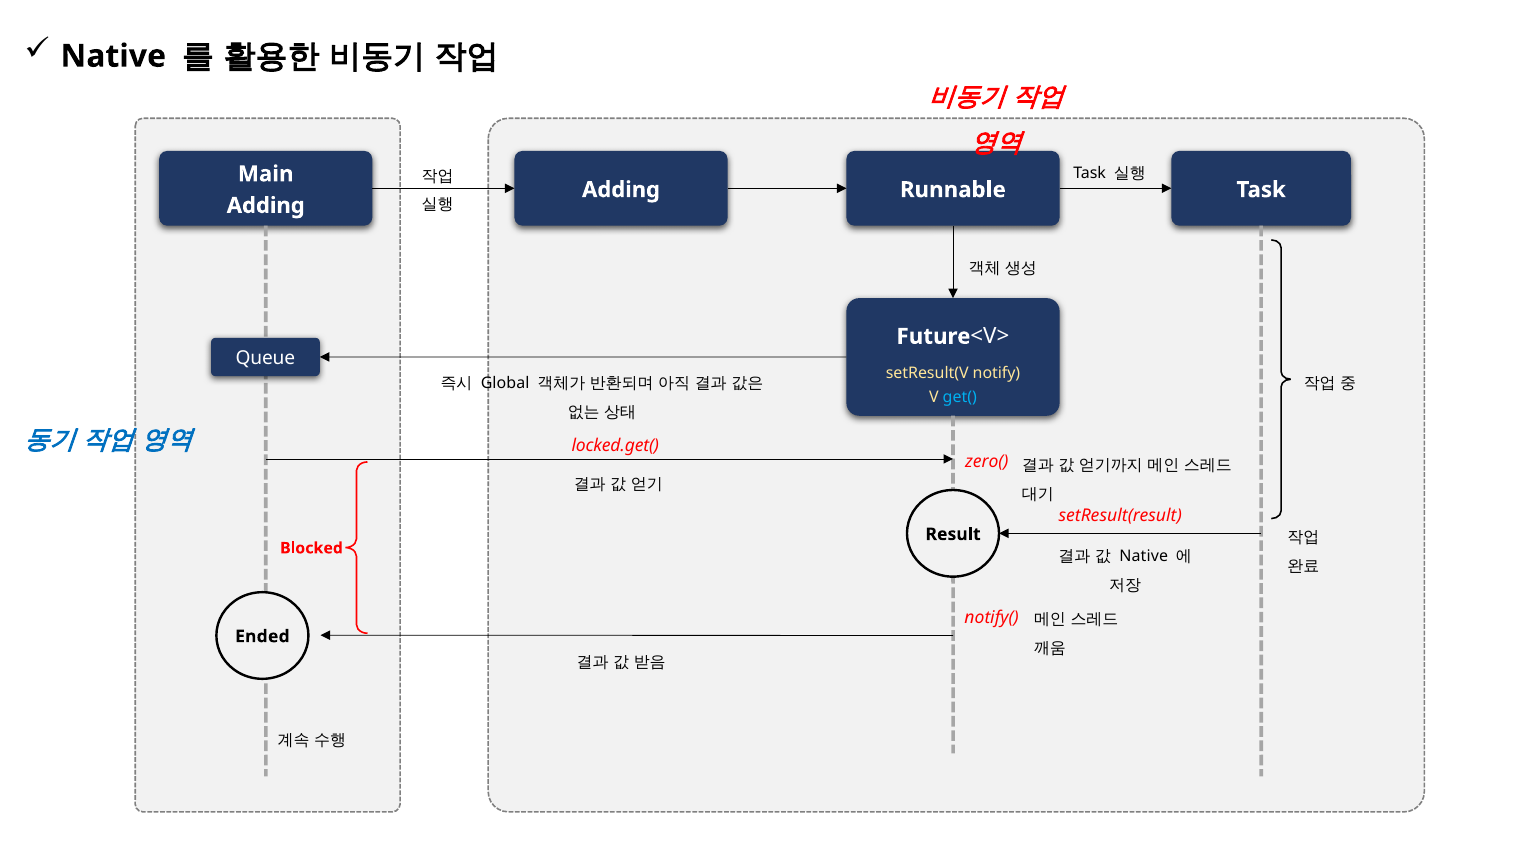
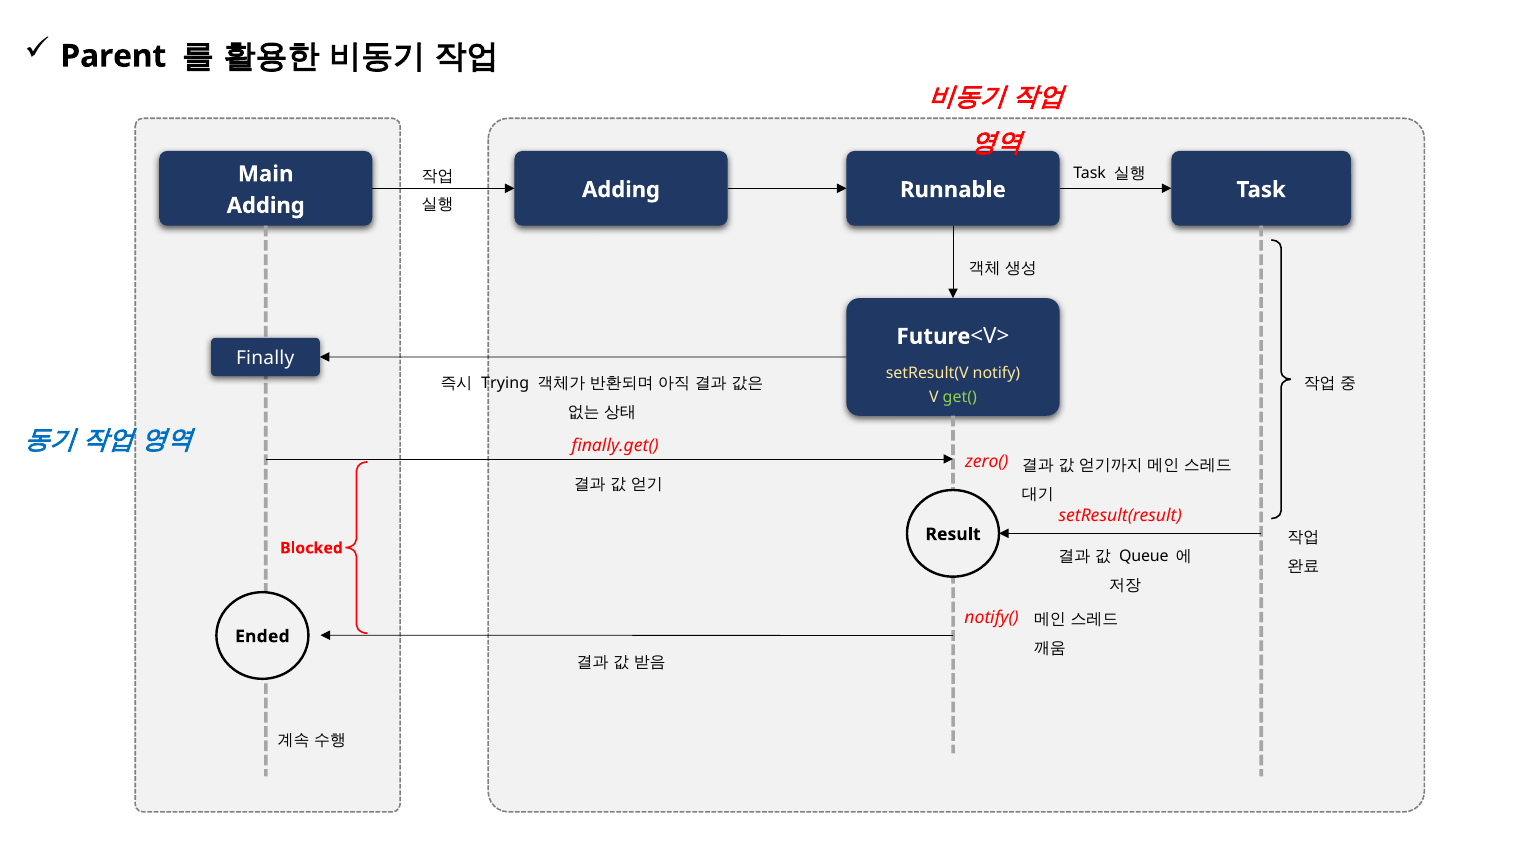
Native at (113, 56): Native -> Parent
Queue: Queue -> Finally
Global: Global -> Trying
get( colour: light blue -> light green
locked.get(: locked.get( -> finally.get(
Native at (1144, 556): Native -> Queue
